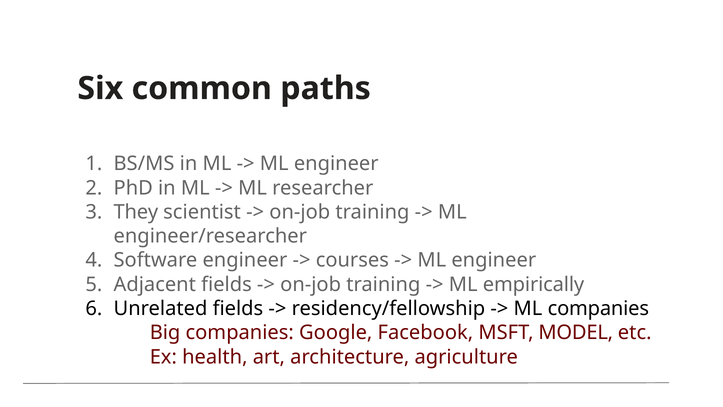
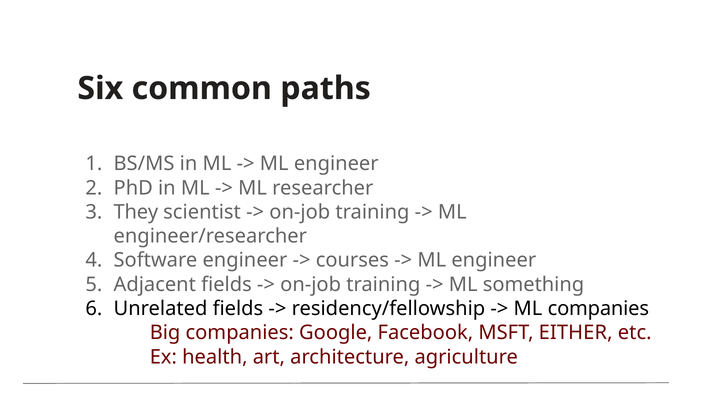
empirically: empirically -> something
MODEL: MODEL -> EITHER
